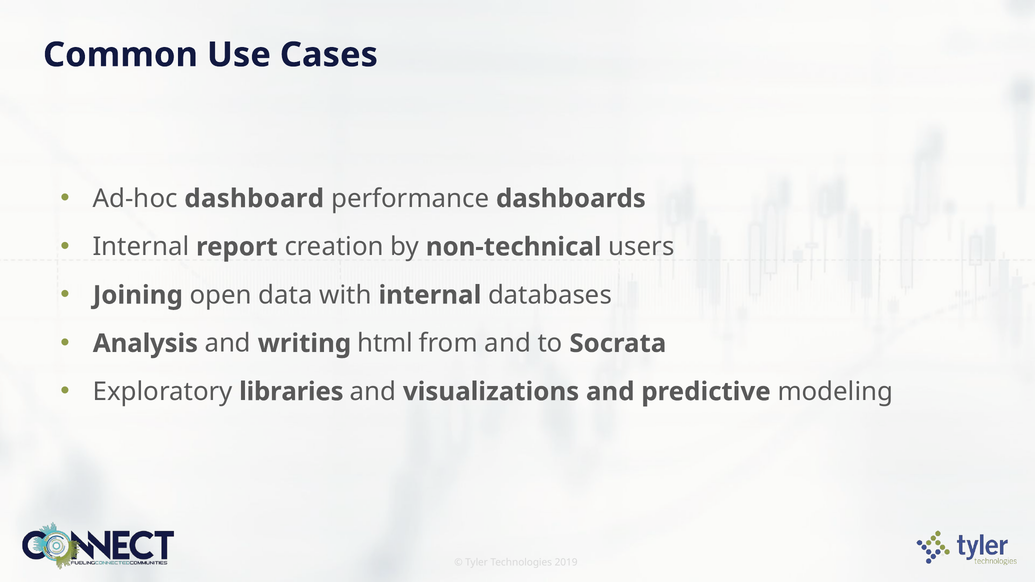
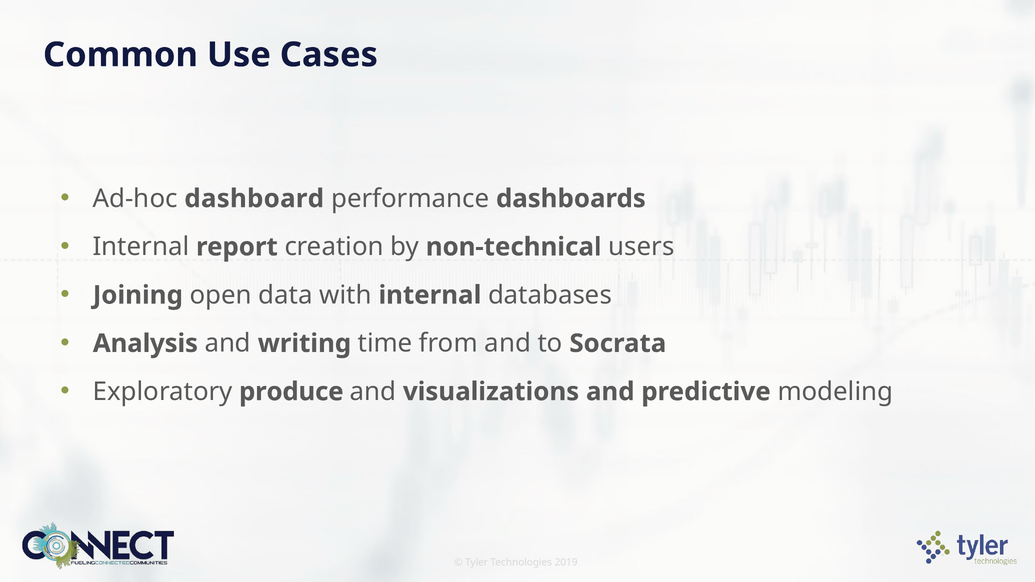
html: html -> time
libraries: libraries -> produce
